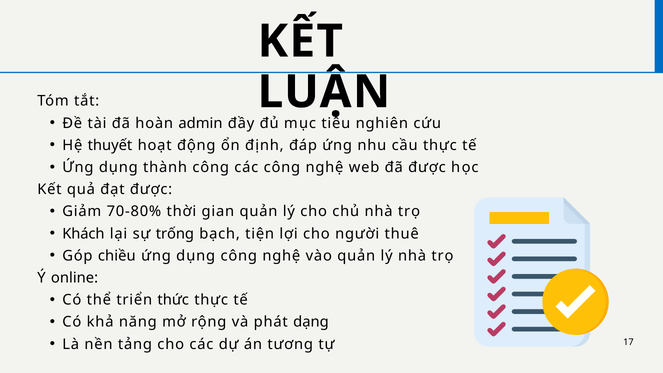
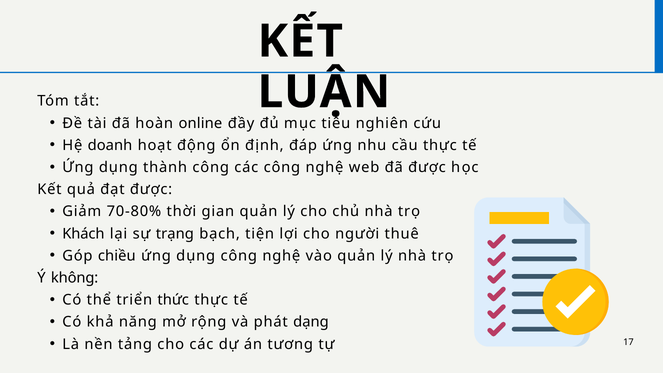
admin: admin -> online
thuyết: thuyết -> doanh
trống: trống -> trạng
online: online -> không
